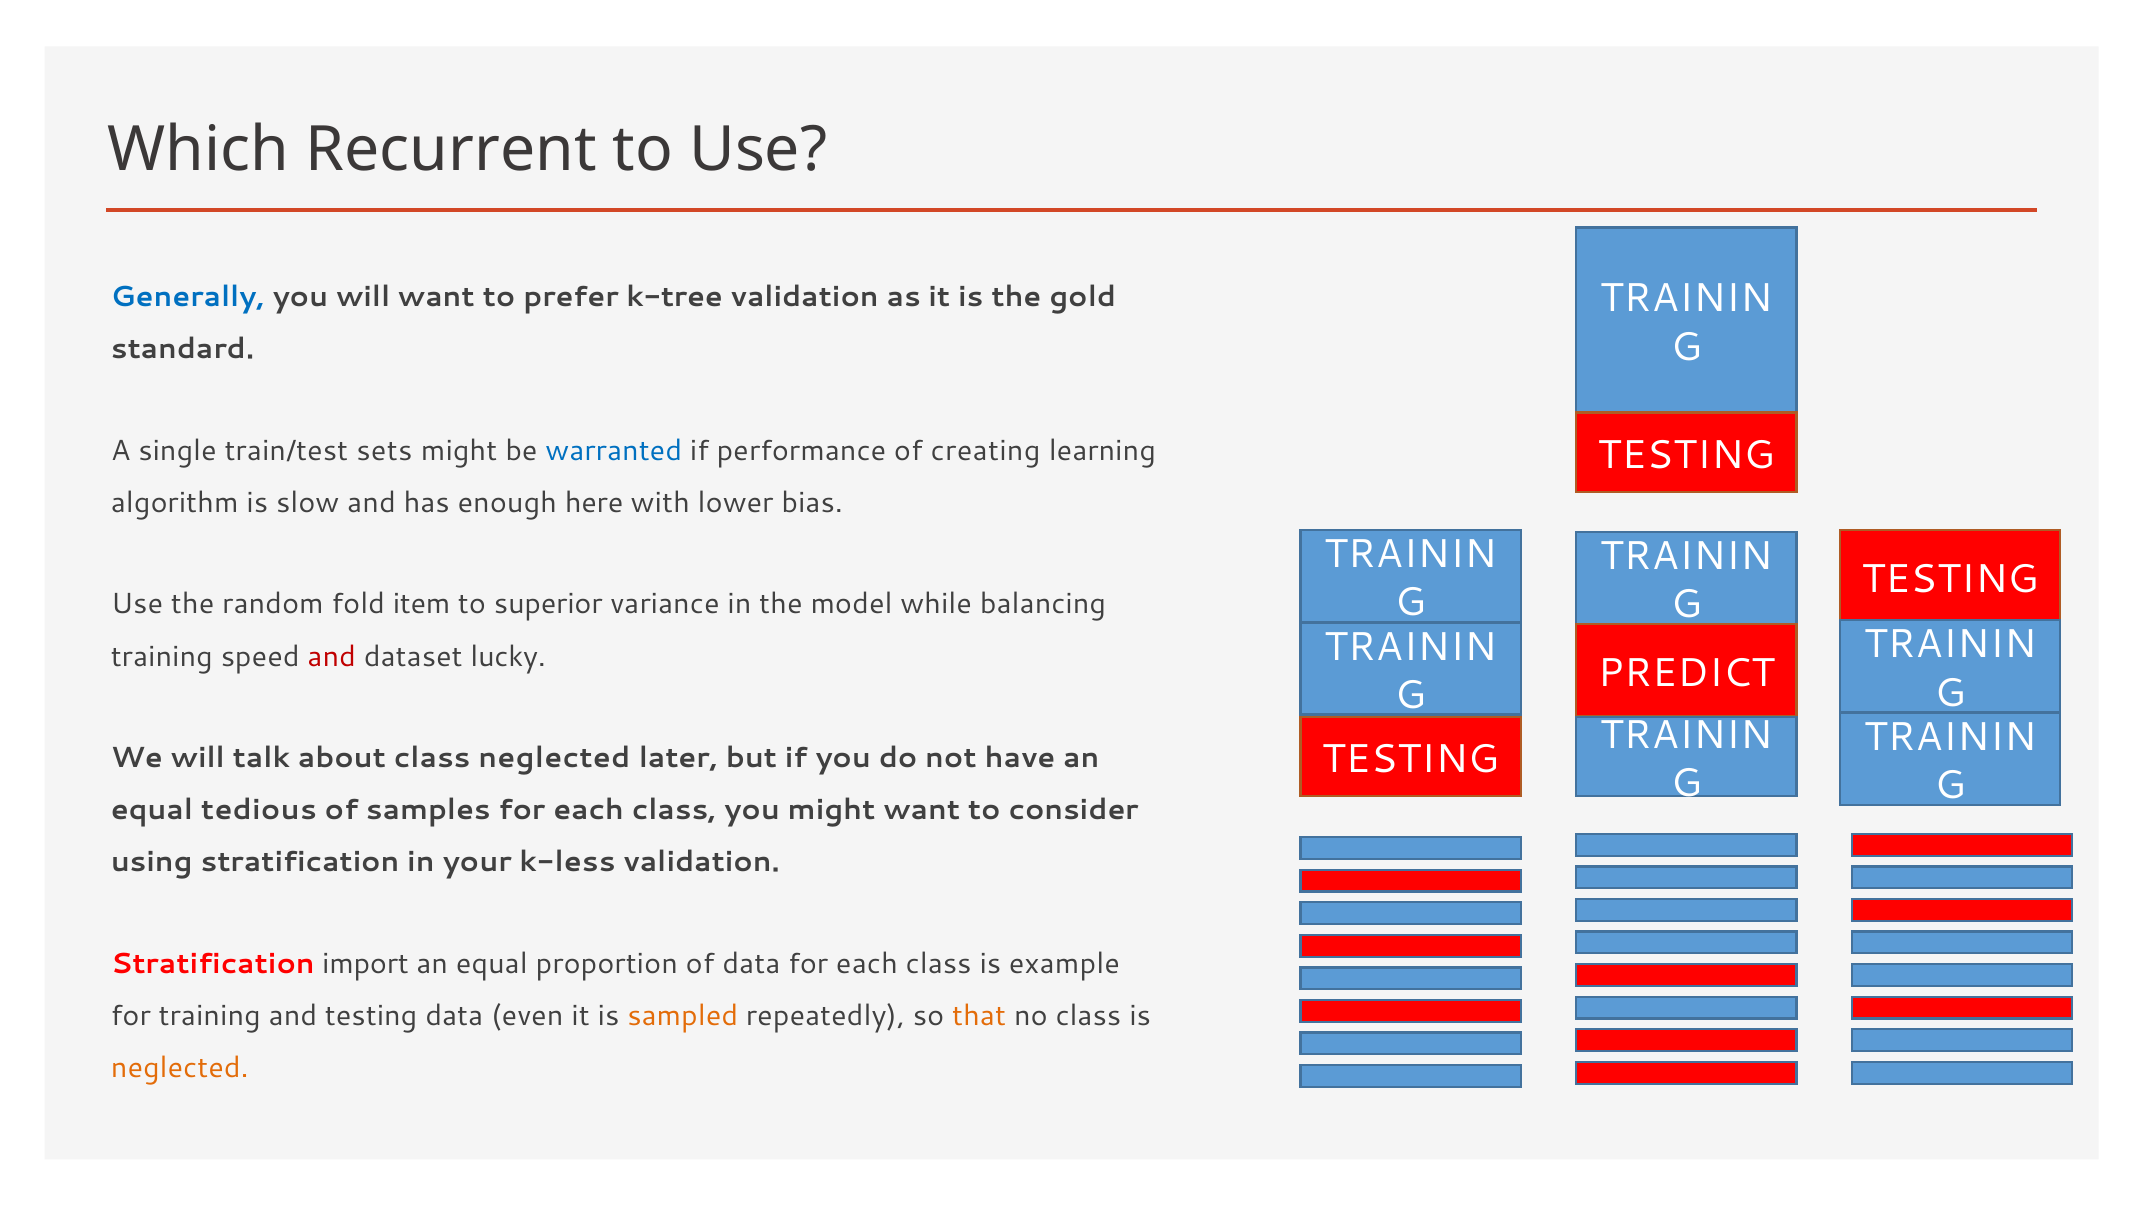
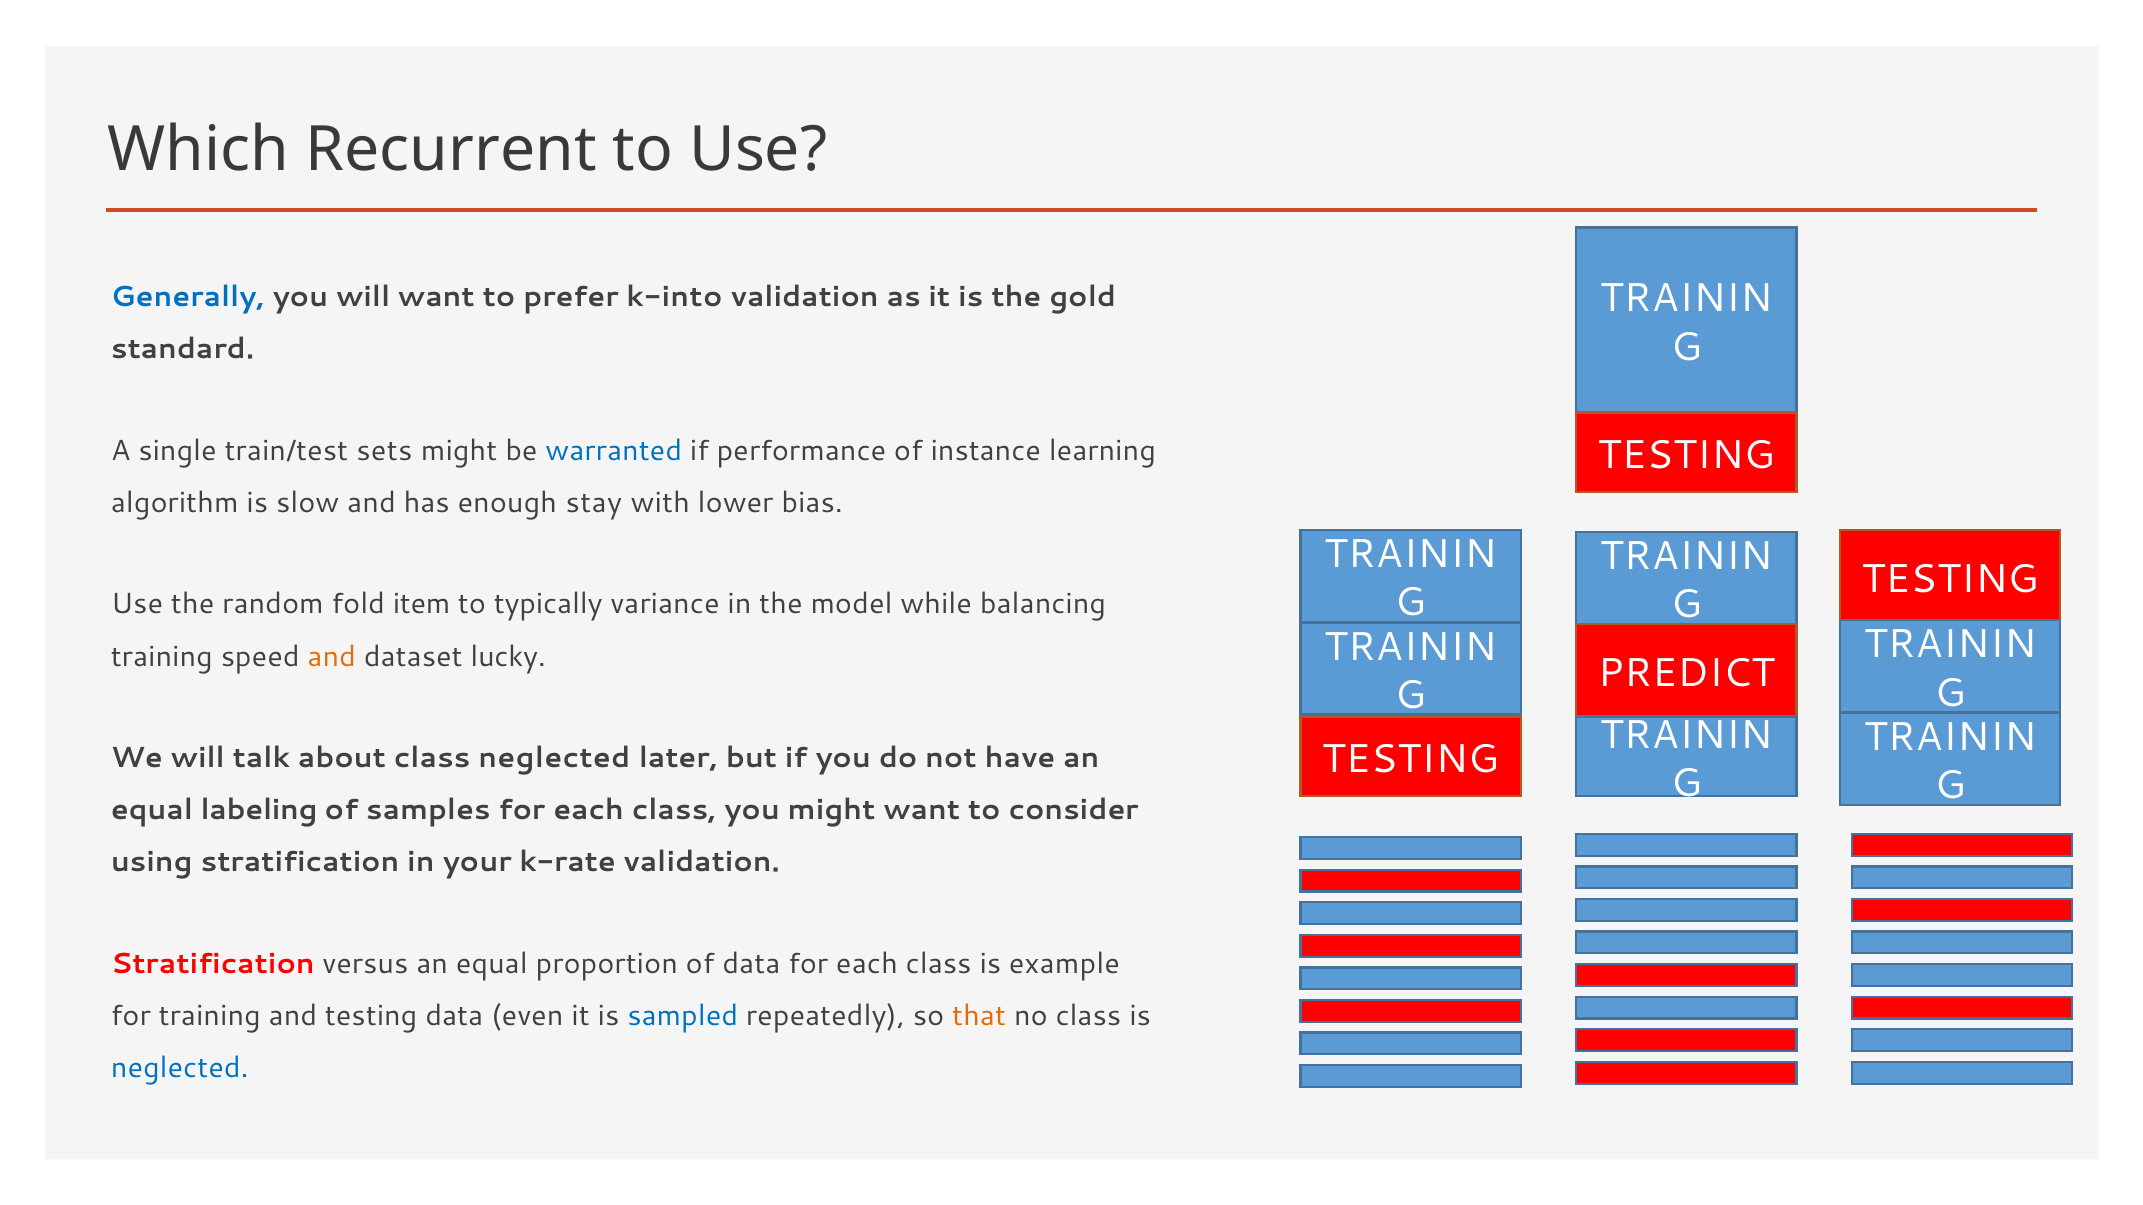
k-tree: k-tree -> k-into
creating: creating -> instance
here: here -> stay
superior: superior -> typically
and at (332, 657) colour: red -> orange
tedious: tedious -> labeling
k-less: k-less -> k-rate
import: import -> versus
sampled colour: orange -> blue
neglected at (180, 1069) colour: orange -> blue
